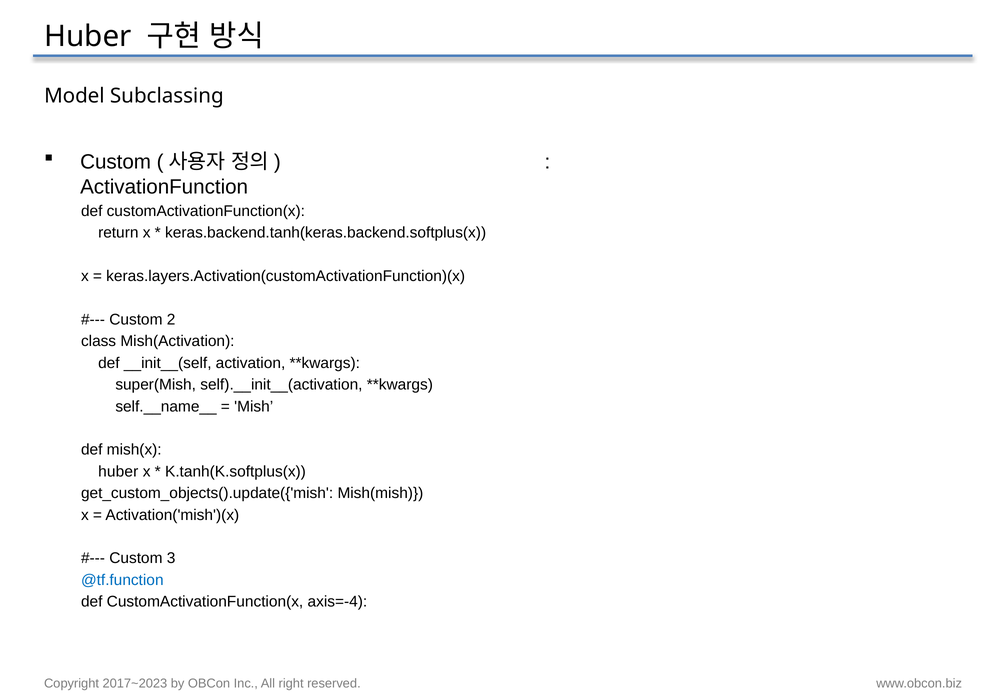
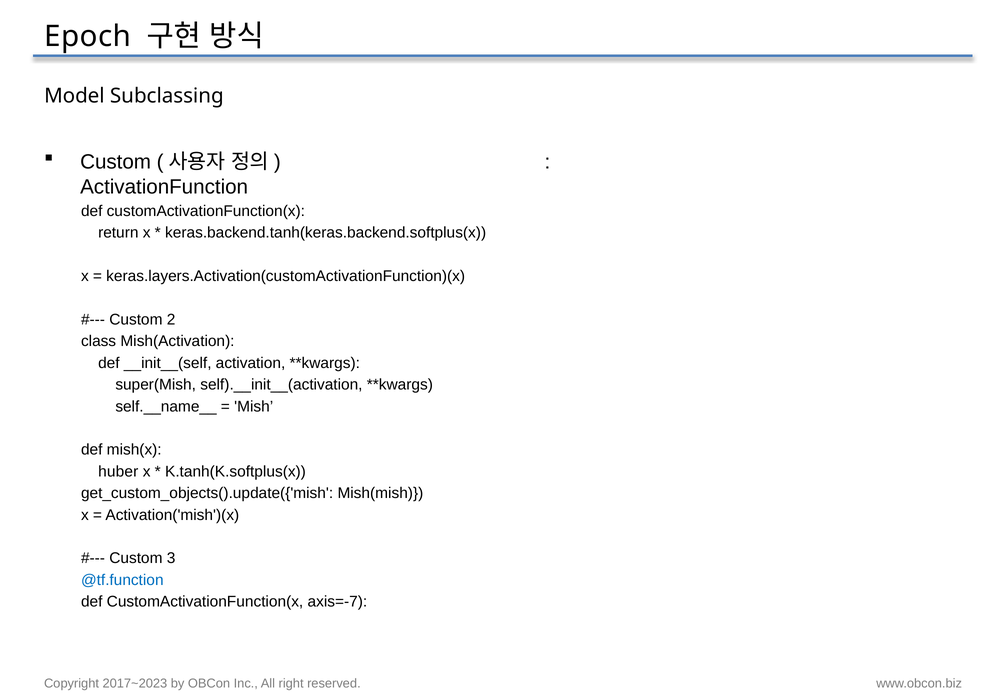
Huber at (88, 36): Huber -> Epoch
axis=-4: axis=-4 -> axis=-7
